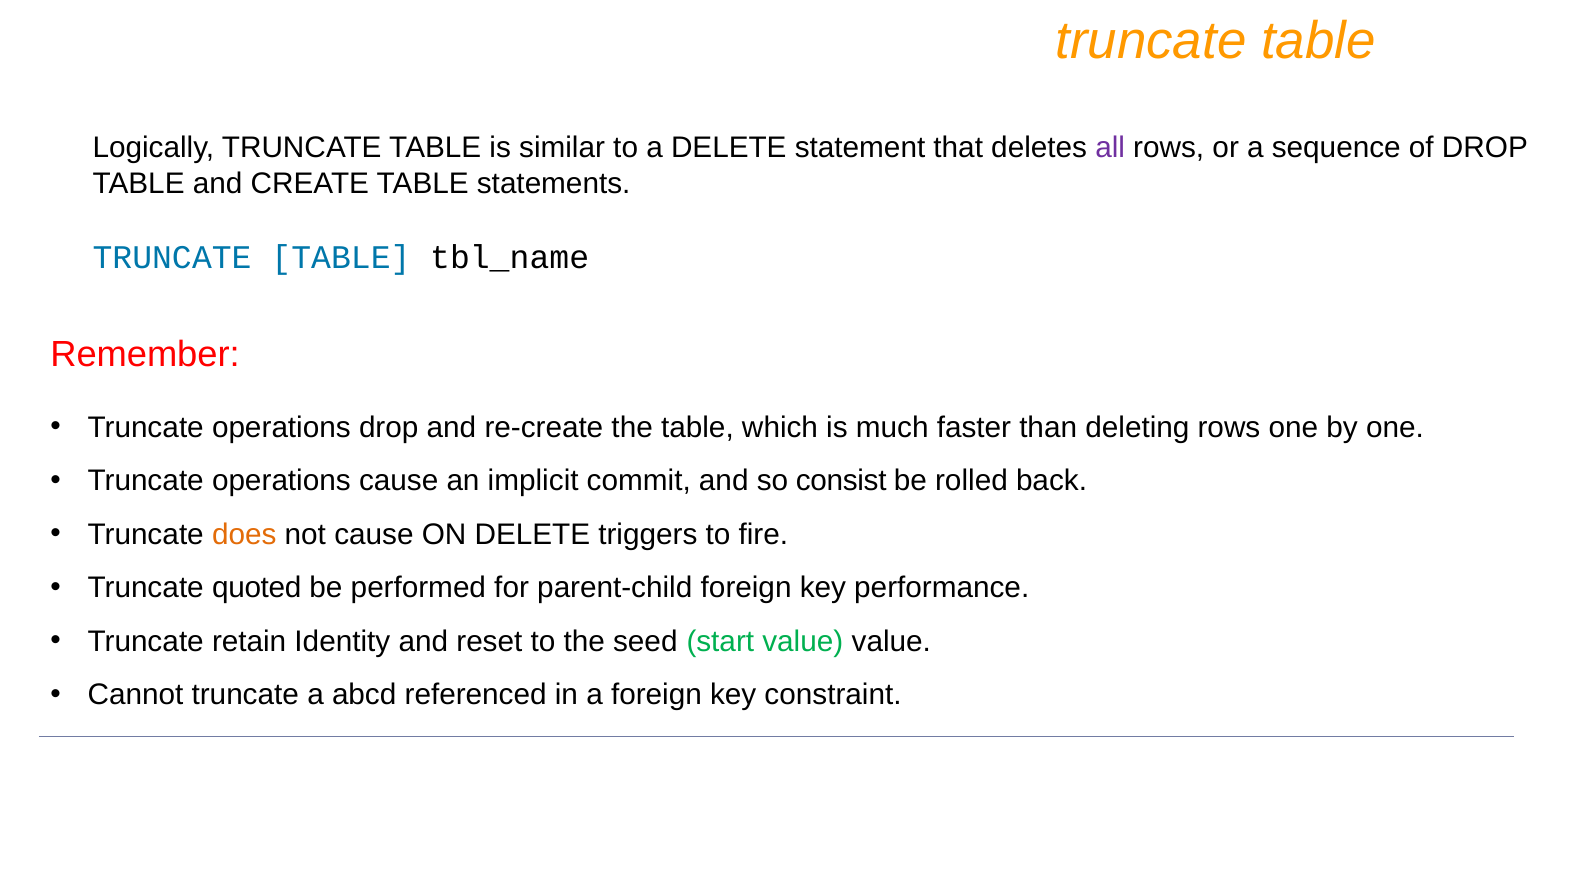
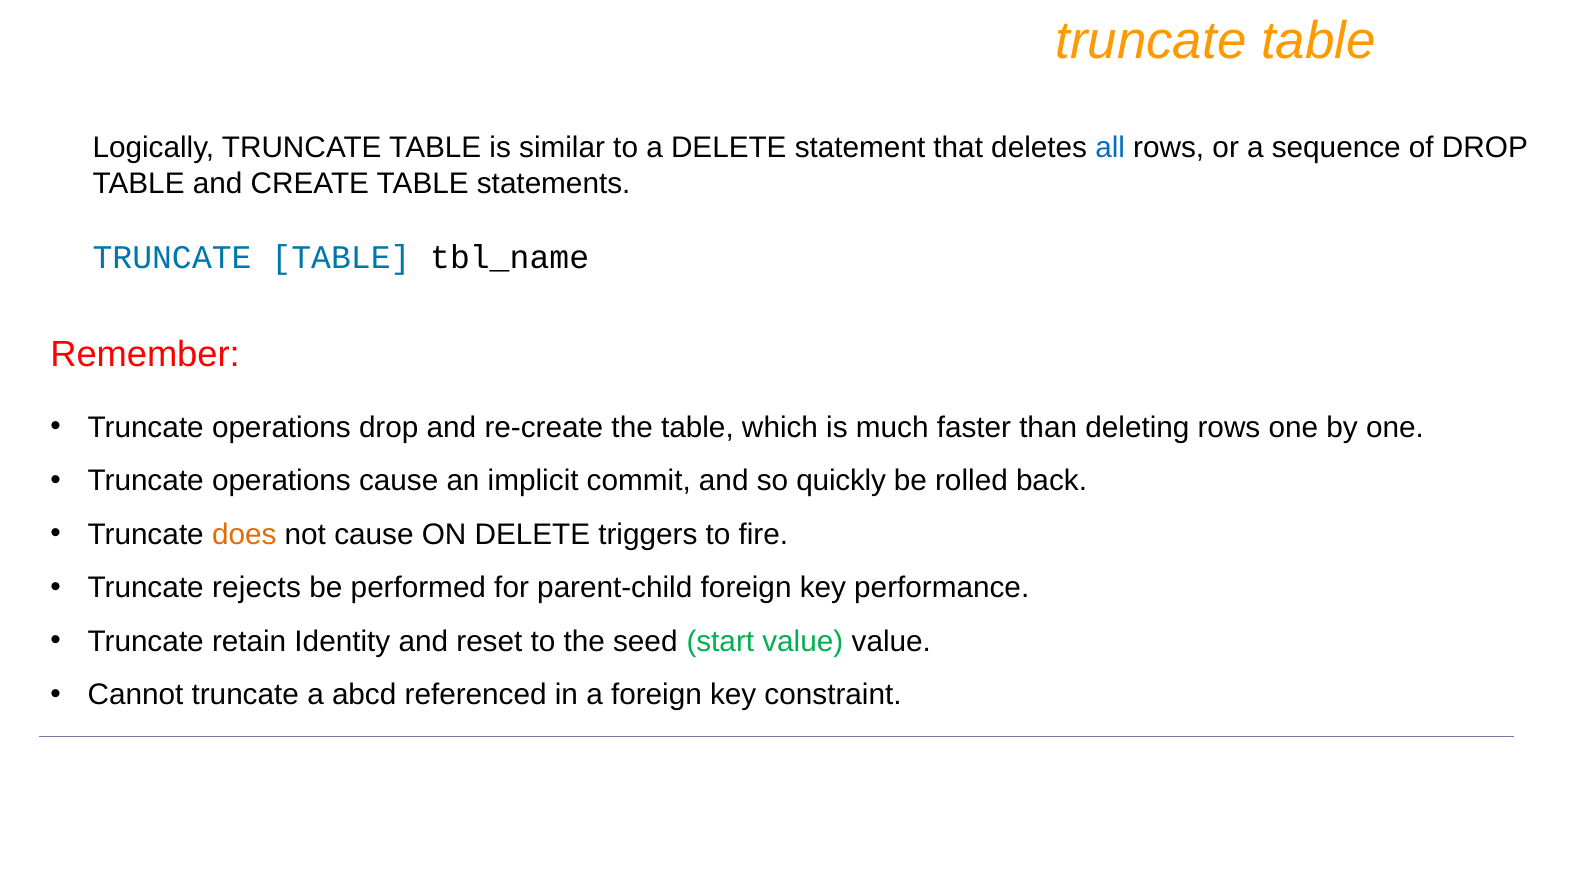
all colour: purple -> blue
consist: consist -> quickly
quoted: quoted -> rejects
